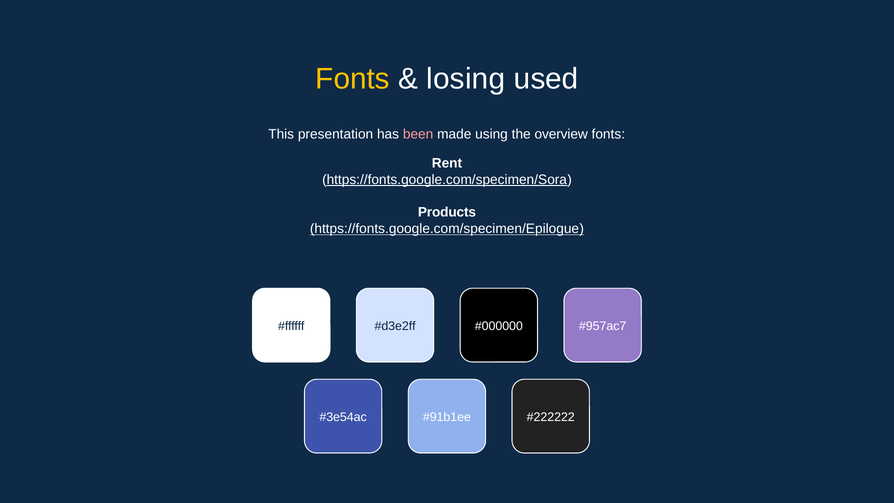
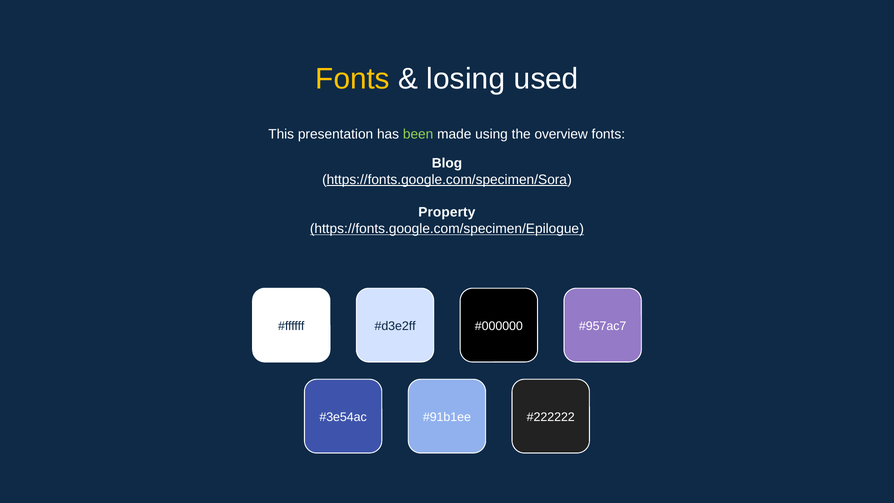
been colour: pink -> light green
Rent: Rent -> Blog
Products: Products -> Property
